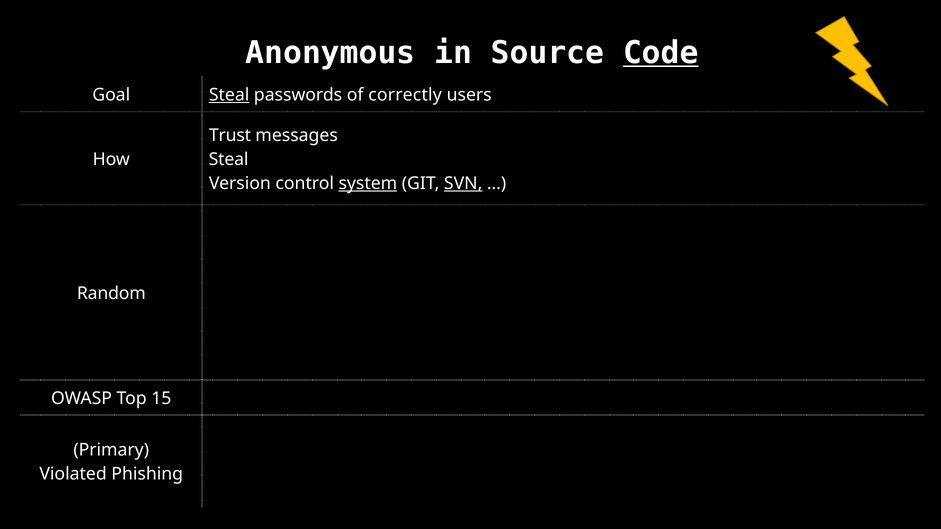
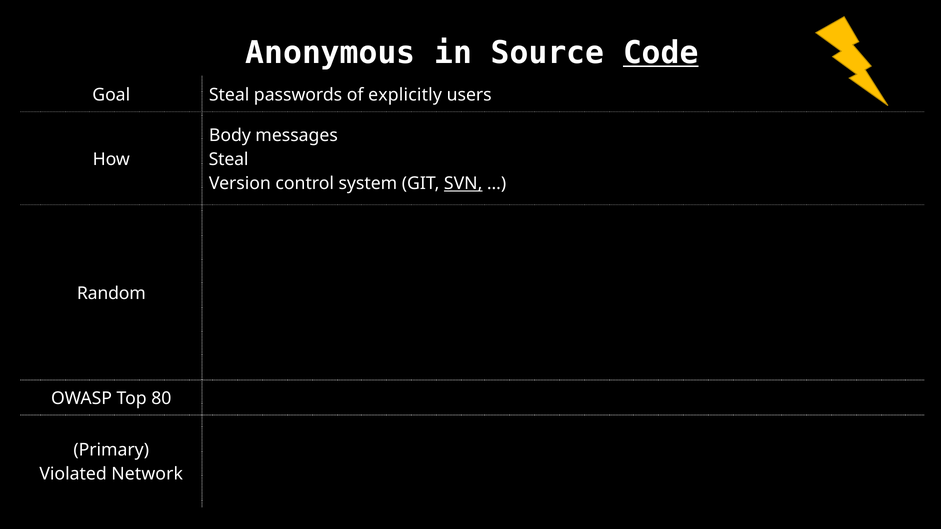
Steal at (229, 95) underline: present -> none
correctly: correctly -> explicitly
Trust: Trust -> Body
system underline: present -> none
15: 15 -> 80
Phishing: Phishing -> Network
